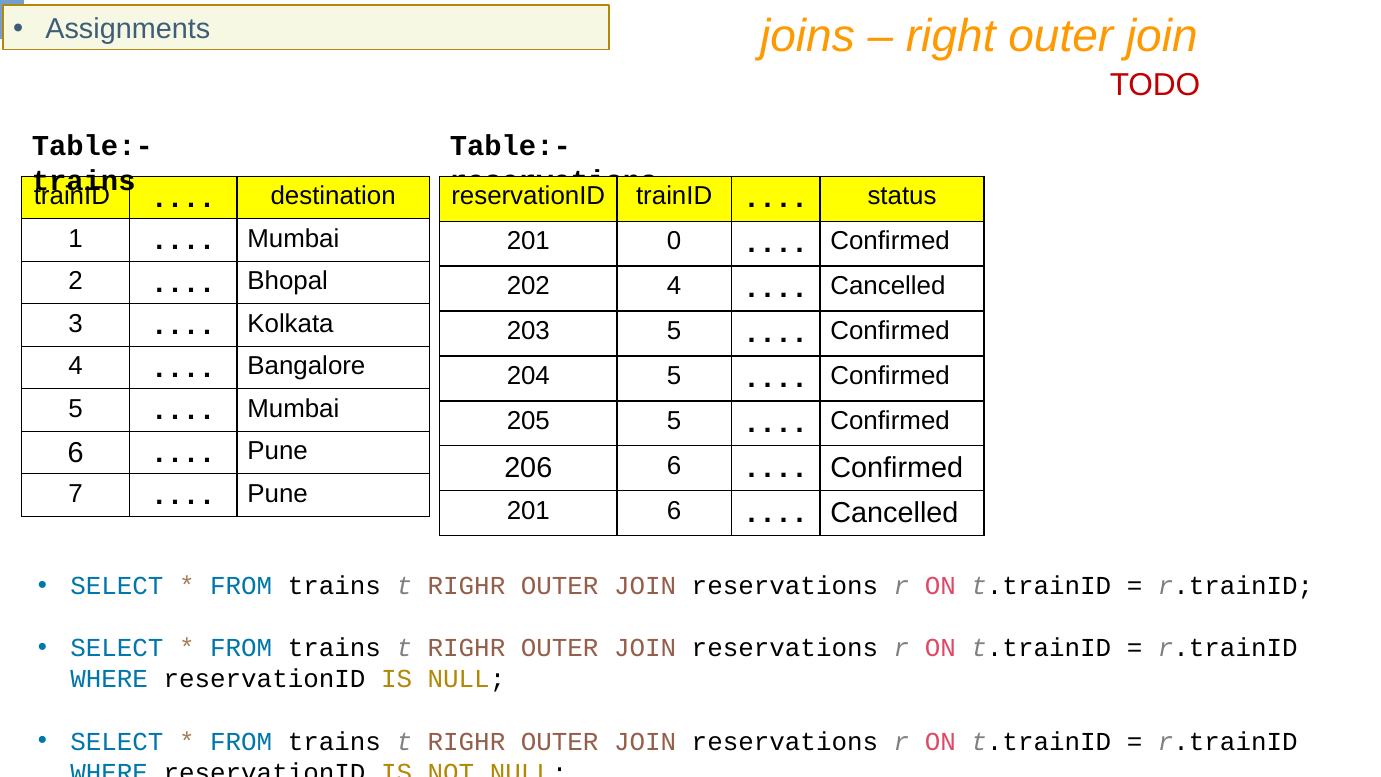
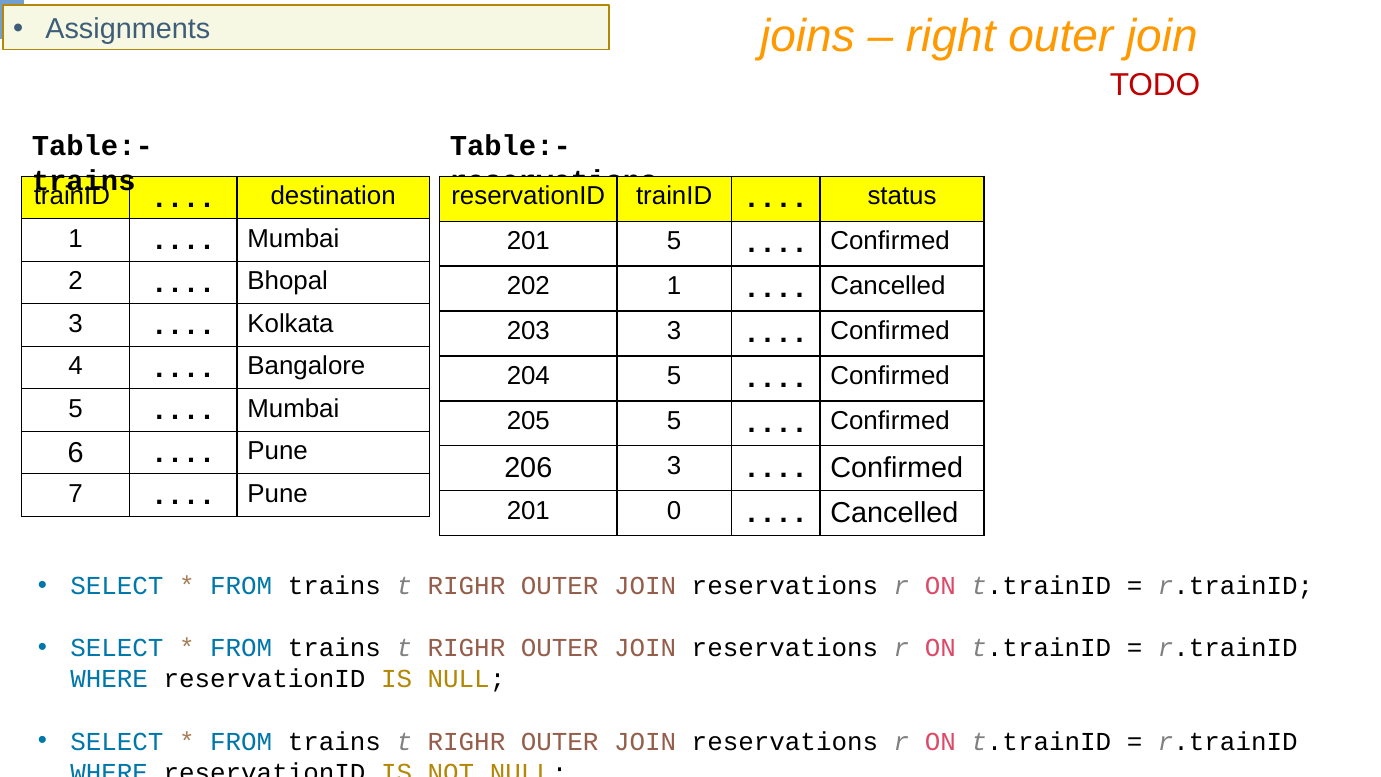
201 0: 0 -> 5
202 4: 4 -> 1
203 5: 5 -> 3
206 6: 6 -> 3
201 6: 6 -> 0
